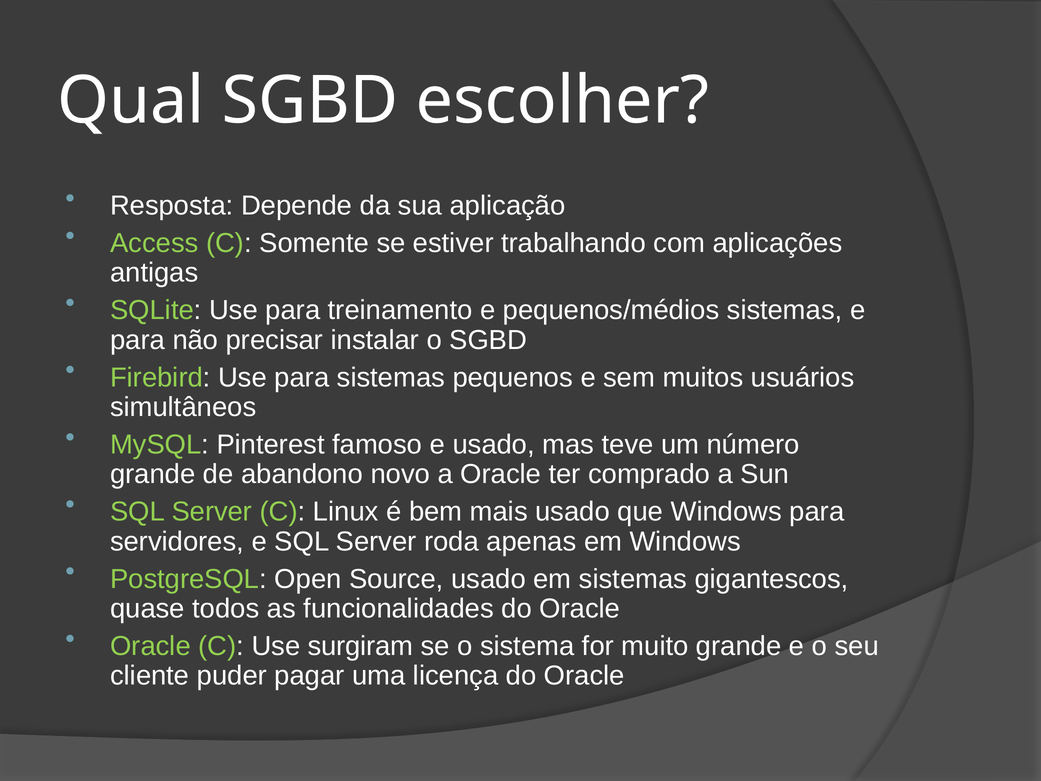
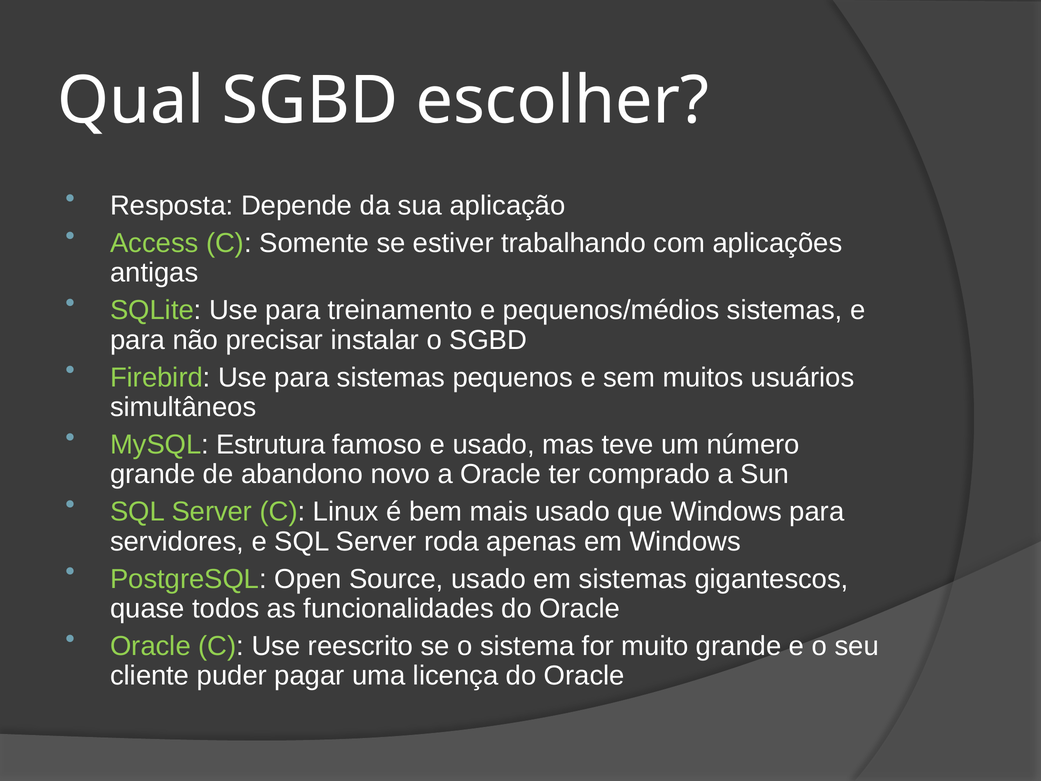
Pinterest: Pinterest -> Estrutura
surgiram: surgiram -> reescrito
